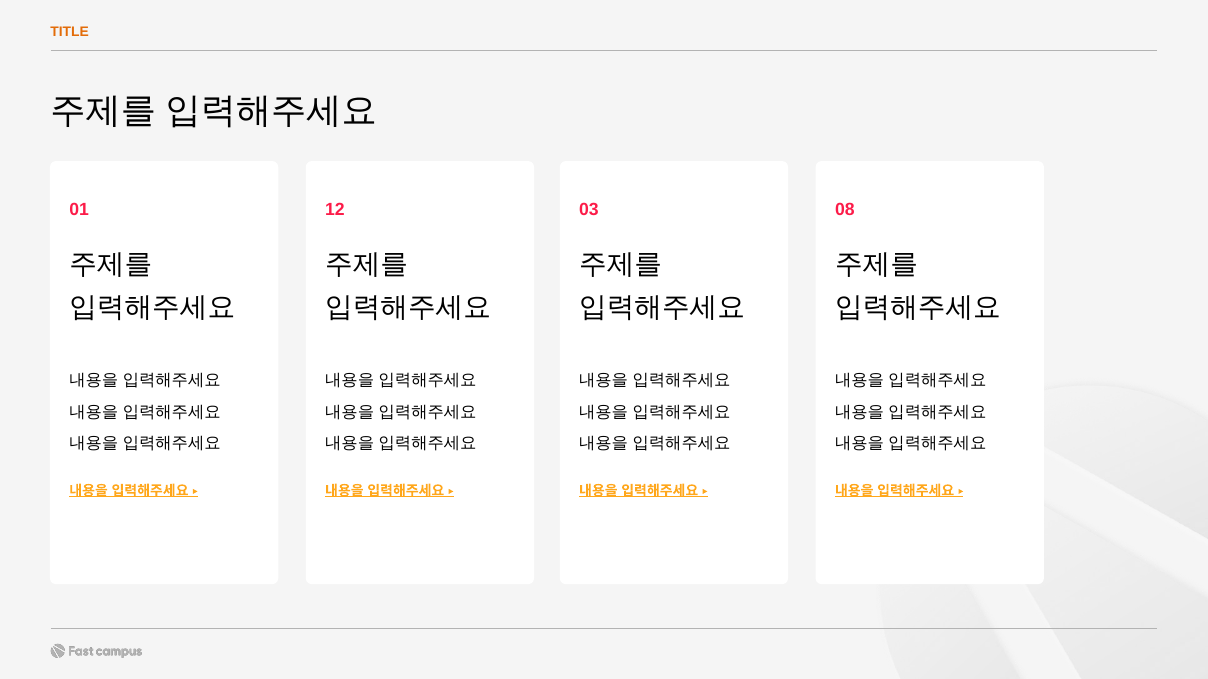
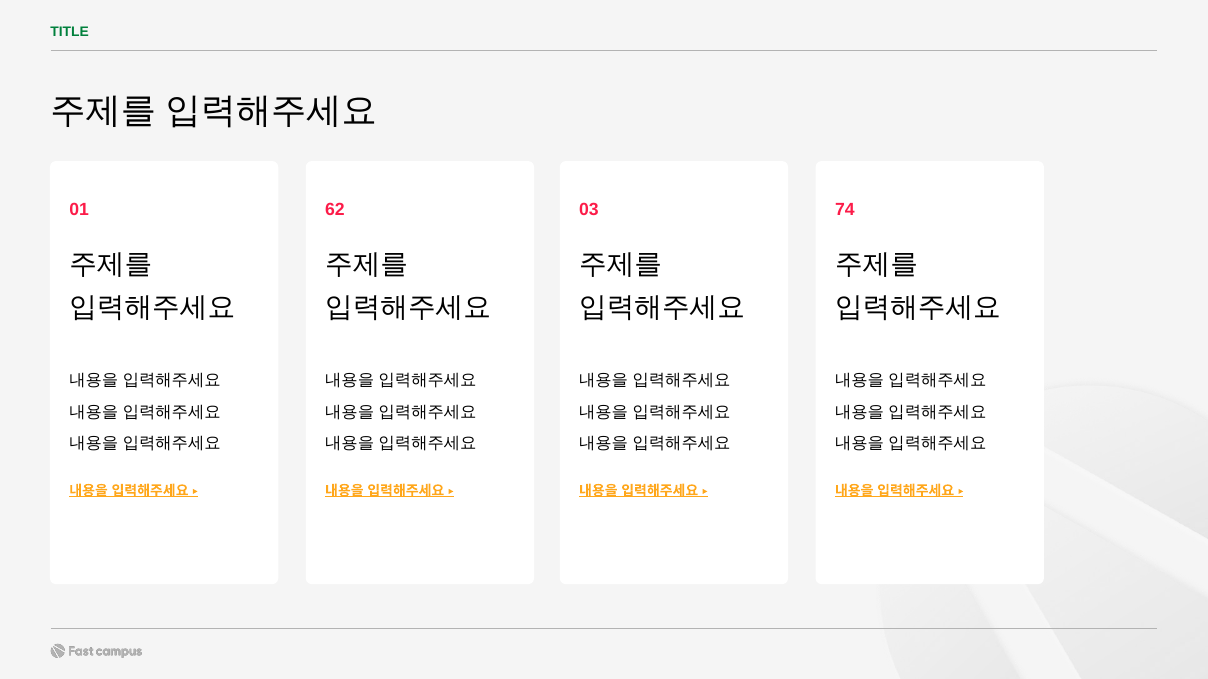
TITLE colour: orange -> green
12: 12 -> 62
08: 08 -> 74
